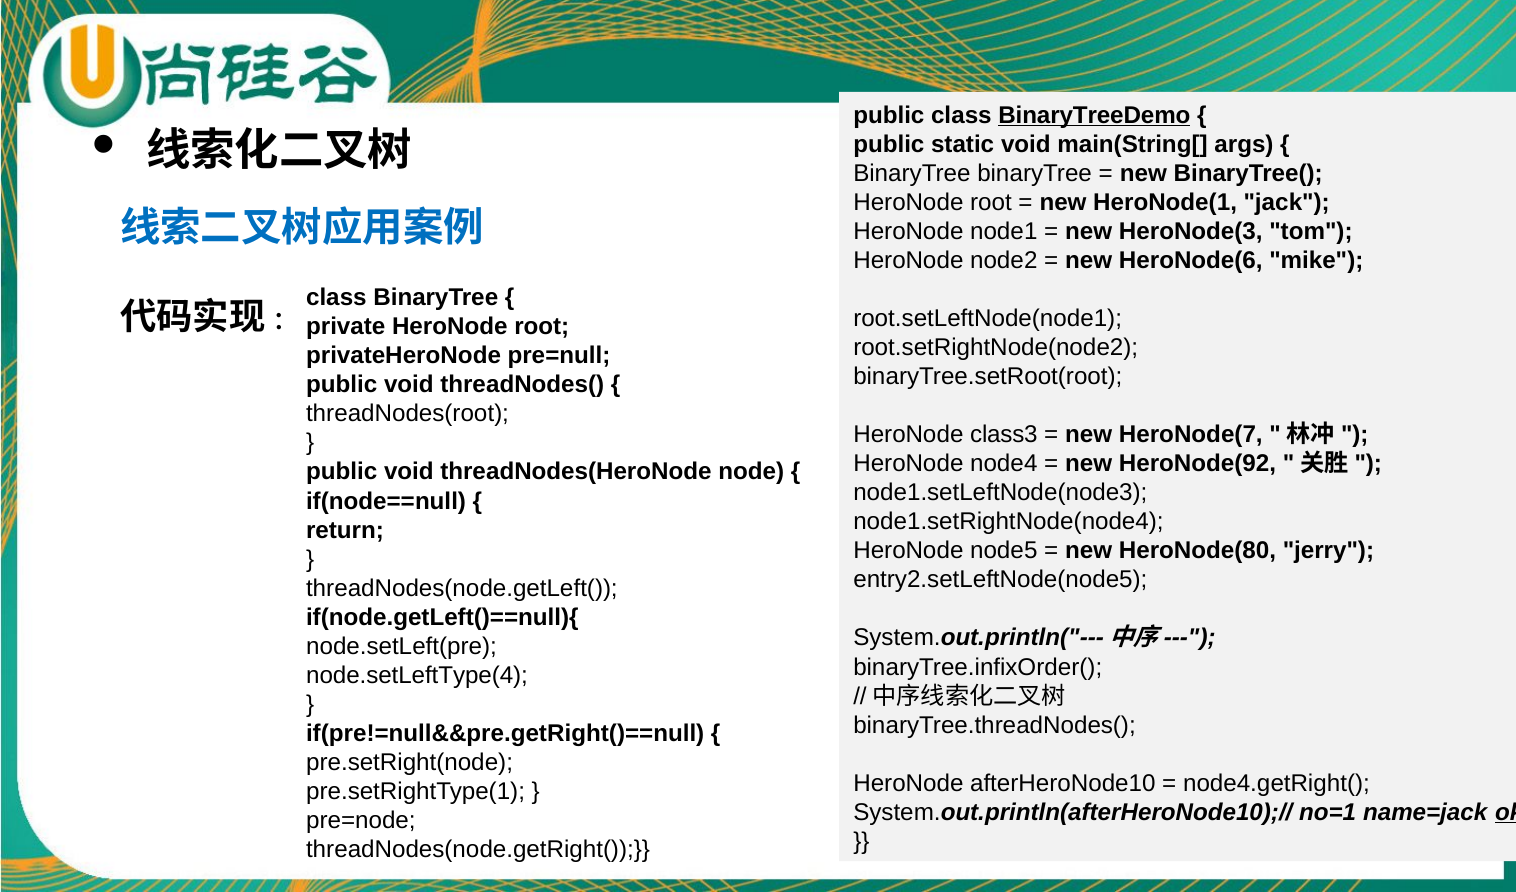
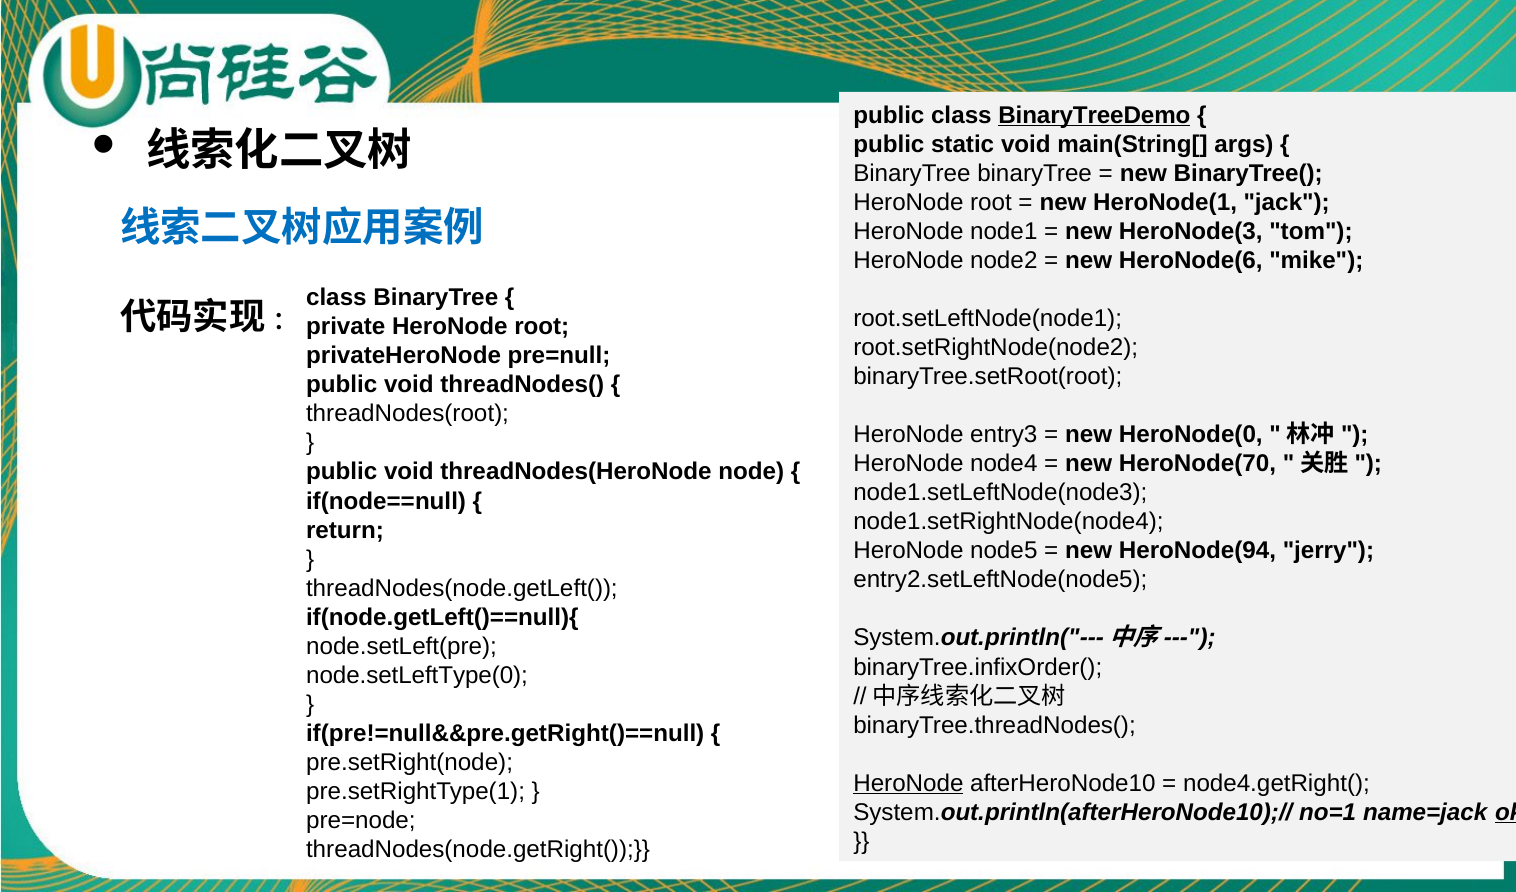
class3: class3 -> entry3
HeroNode(7: HeroNode(7 -> HeroNode(0
HeroNode(92: HeroNode(92 -> HeroNode(70
HeroNode(80: HeroNode(80 -> HeroNode(94
node.setLeftType(4: node.setLeftType(4 -> node.setLeftType(0
HeroNode at (908, 784) underline: none -> present
